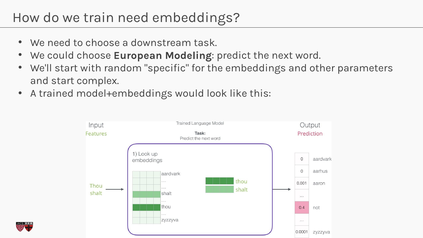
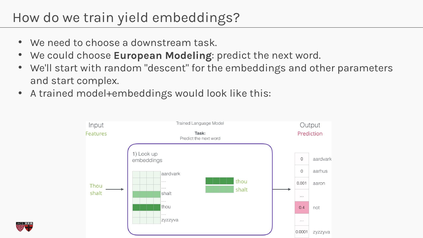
train need: need -> yield
specific: specific -> descent
